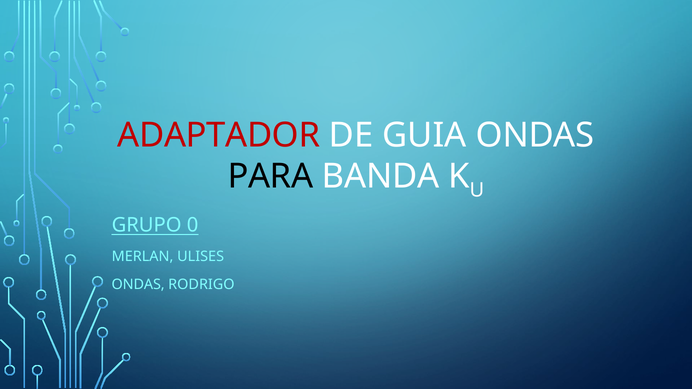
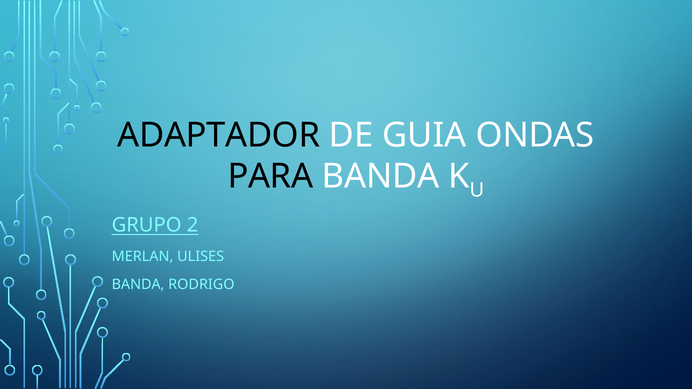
ADAPTADOR colour: red -> black
0: 0 -> 2
ONDAS at (138, 284): ONDAS -> BANDA
